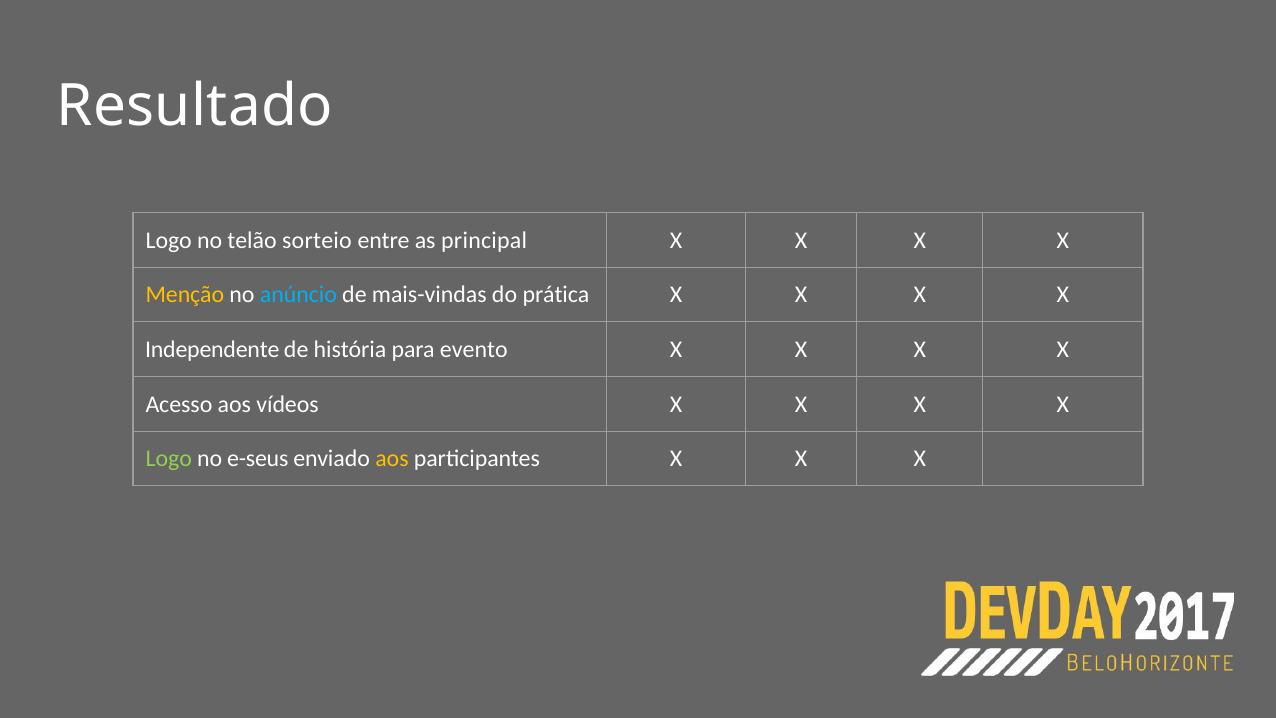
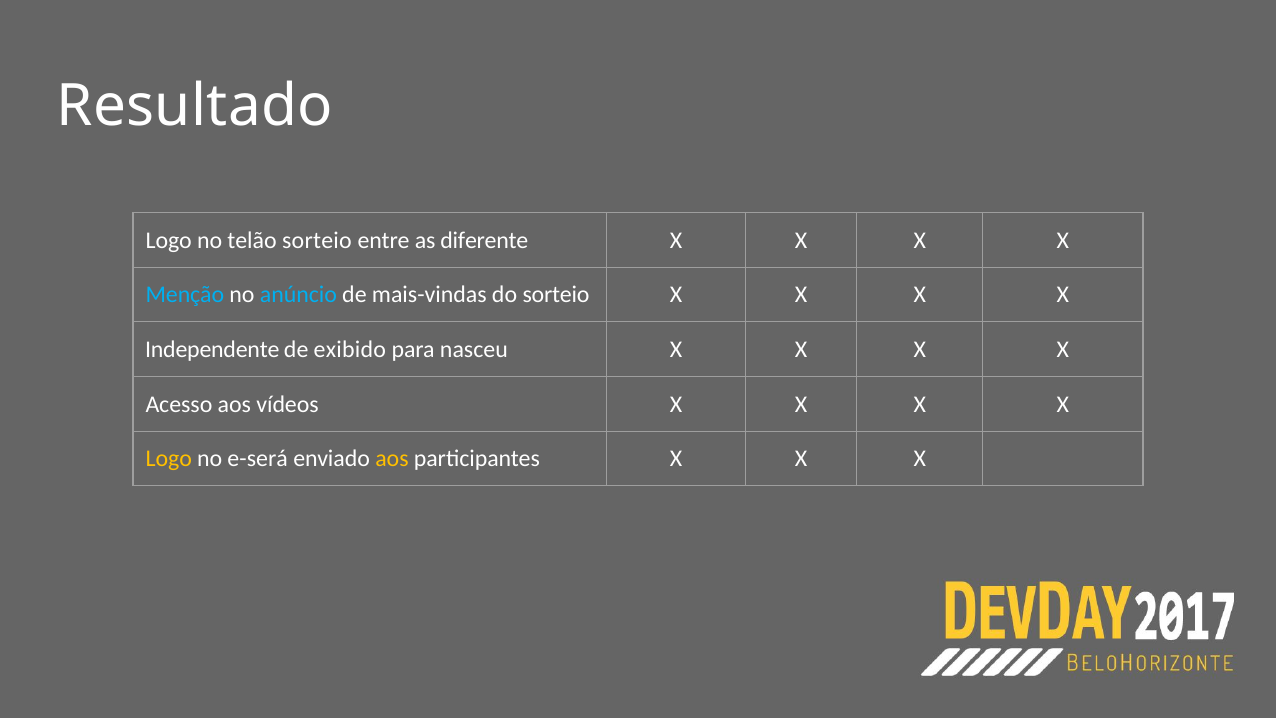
principal: principal -> diferente
Menção colour: yellow -> light blue
do prática: prática -> sorteio
história: história -> exibido
evento: evento -> nasceu
Logo at (169, 459) colour: light green -> yellow
e-seus: e-seus -> e-será
